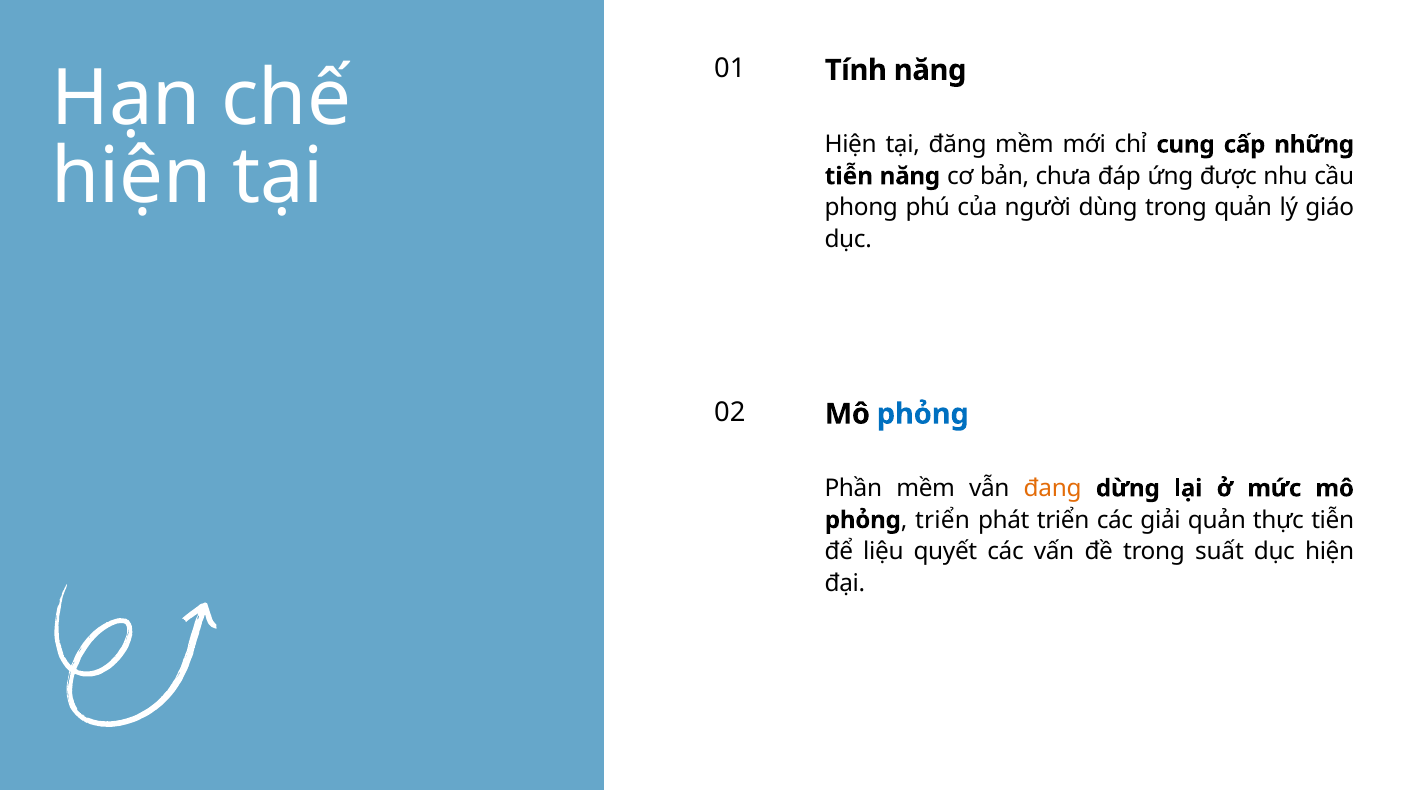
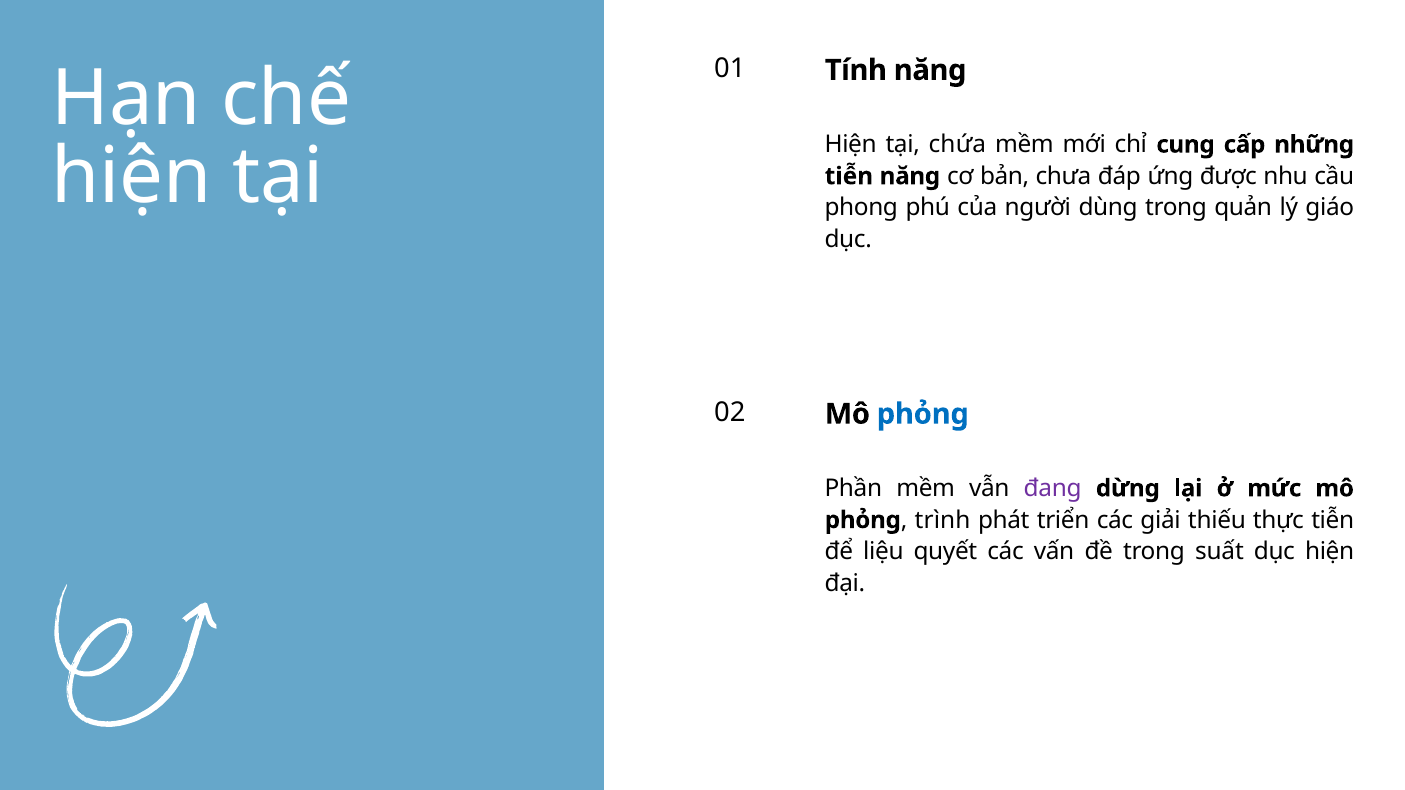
đăng: đăng -> chứa
đang colour: orange -> purple
triển at (943, 520): triển -> trình
giải quản: quản -> thiếu
